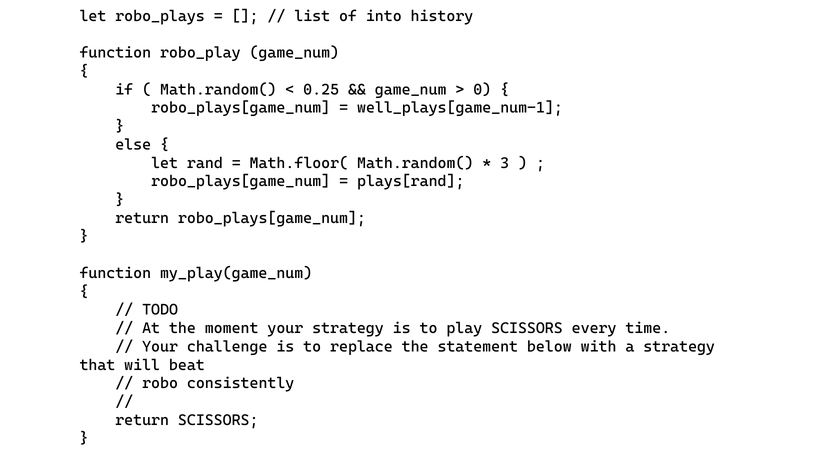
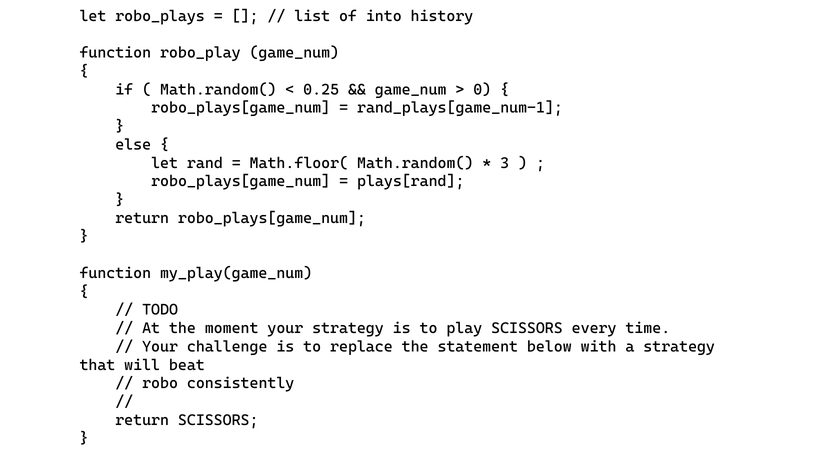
well_plays[game_num-1: well_plays[game_num-1 -> rand_plays[game_num-1
